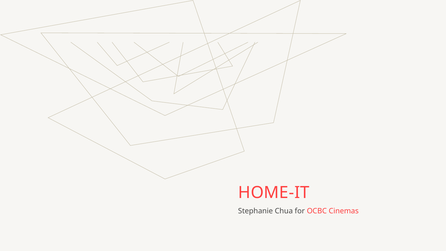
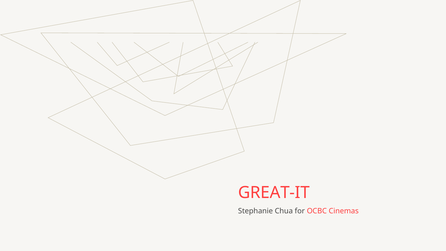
HOME-IT: HOME-IT -> GREAT-IT
